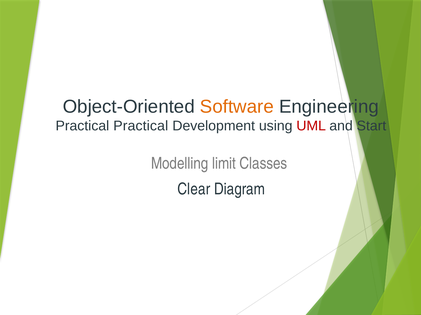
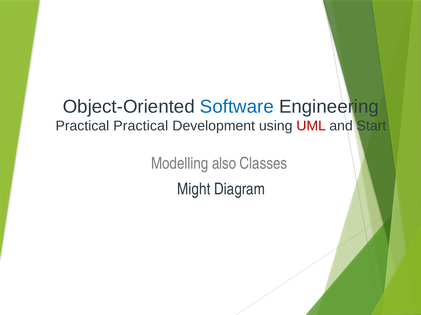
Software colour: orange -> blue
limit: limit -> also
Clear: Clear -> Might
